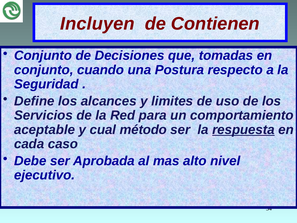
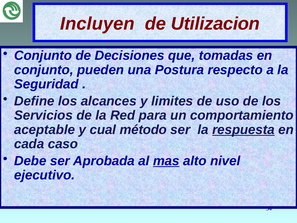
Contienen: Contienen -> Utilizacion
cuando: cuando -> pueden
mas underline: none -> present
